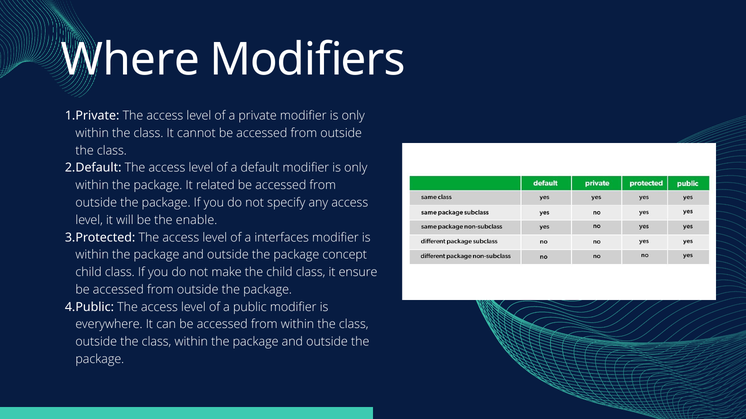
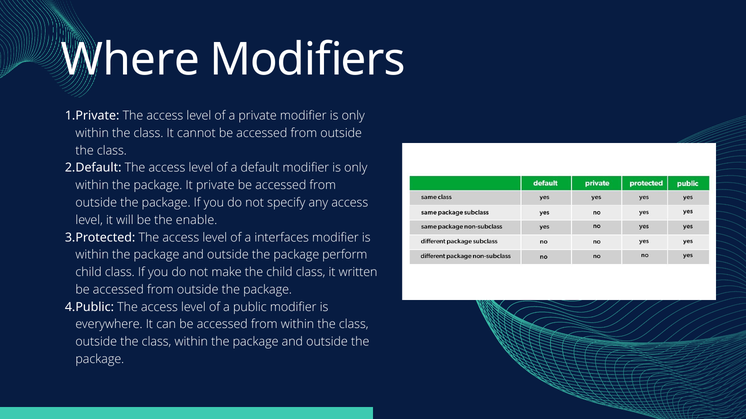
It related: related -> private
concept: concept -> perform
ensure: ensure -> written
